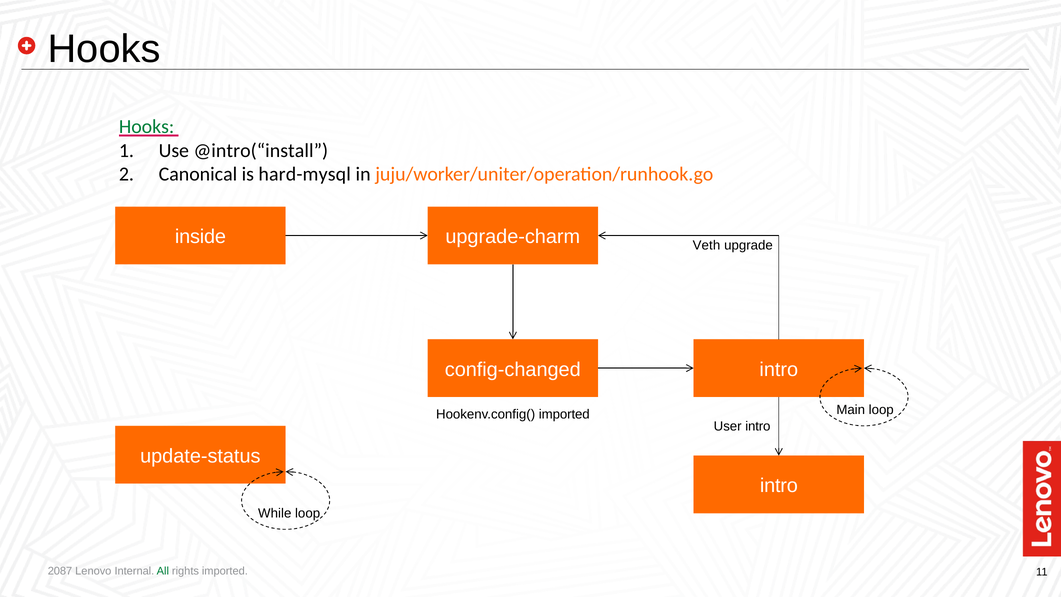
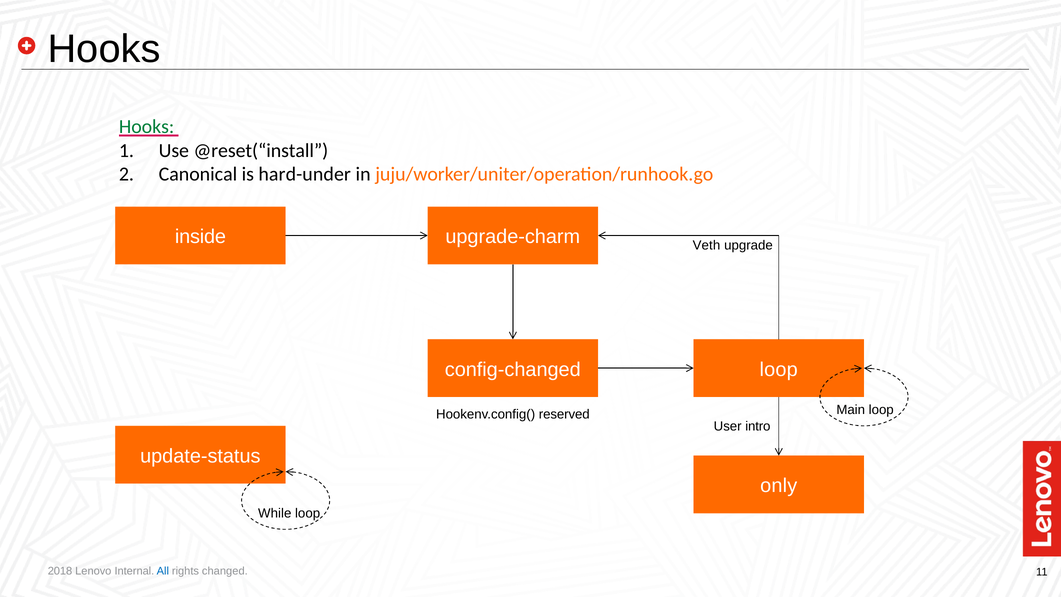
@intro(“install: @intro(“install -> @reset(“install
hard-mysql: hard-mysql -> hard-under
config-changed intro: intro -> loop
Hookenv.config( imported: imported -> reserved
intro at (779, 486): intro -> only
2087: 2087 -> 2018
All colour: green -> blue
rights imported: imported -> changed
